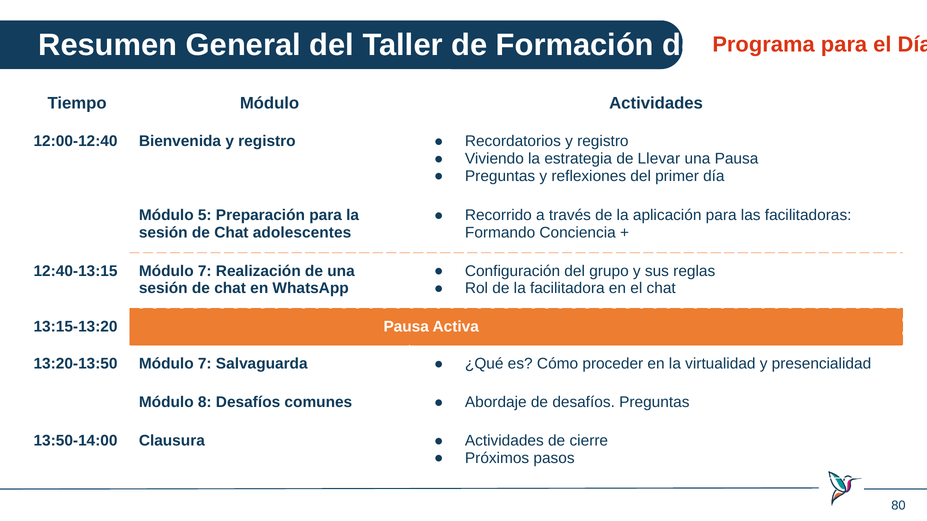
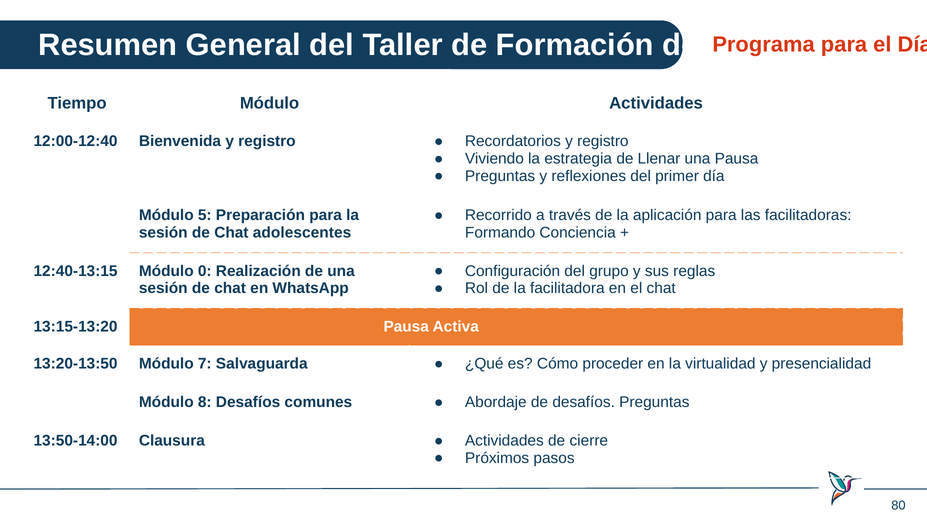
Llevar: Llevar -> Llenar
12:40-13:15 Módulo 7: 7 -> 0
